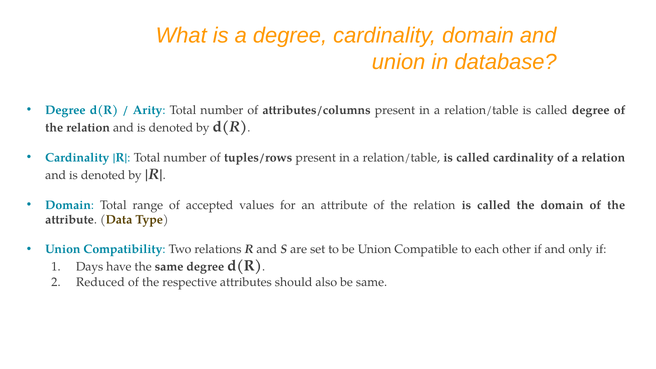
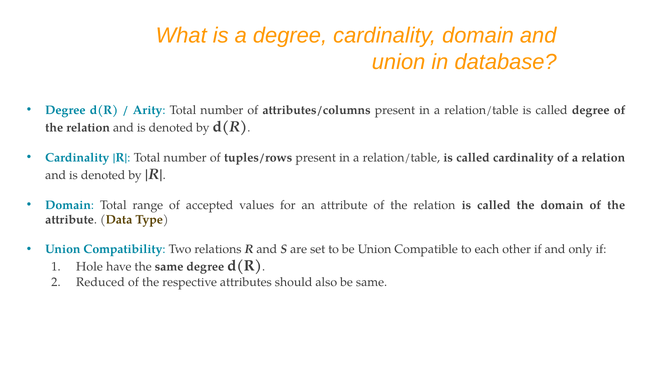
Days: Days -> Hole
